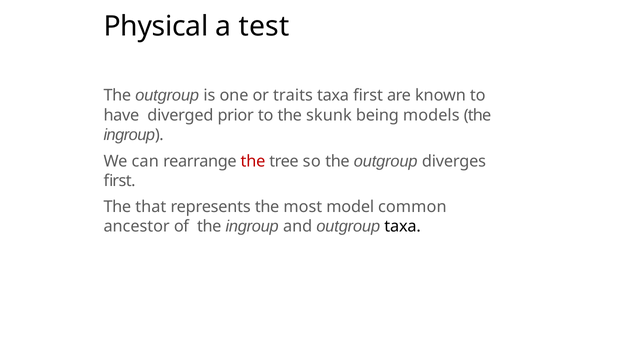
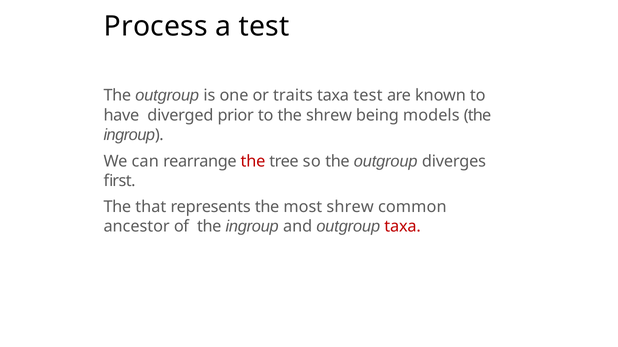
Physical: Physical -> Process
taxa first: first -> test
the skunk: skunk -> shrew
most model: model -> shrew
taxa at (403, 227) colour: black -> red
